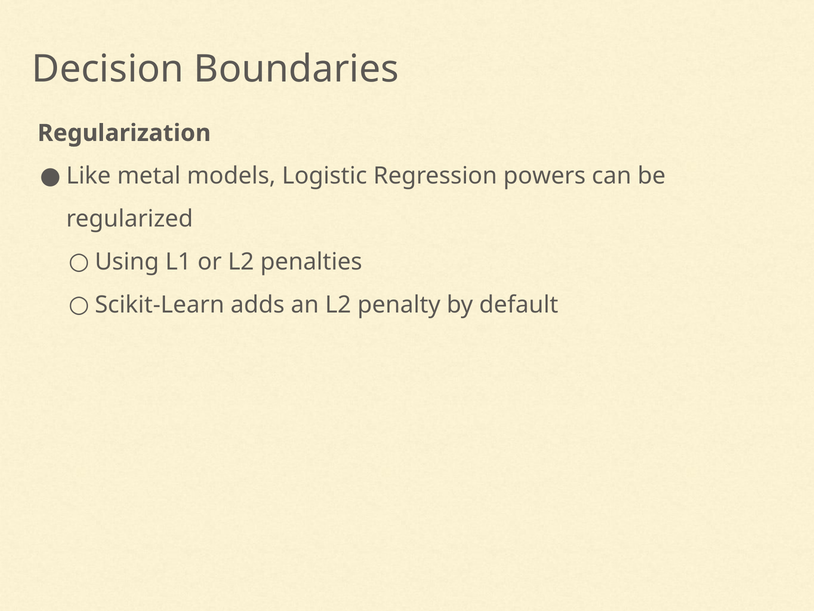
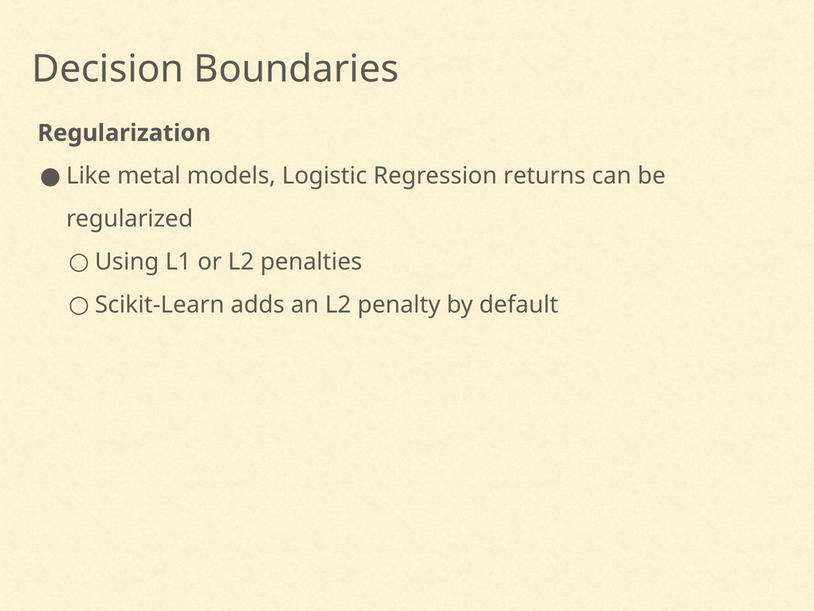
powers: powers -> returns
